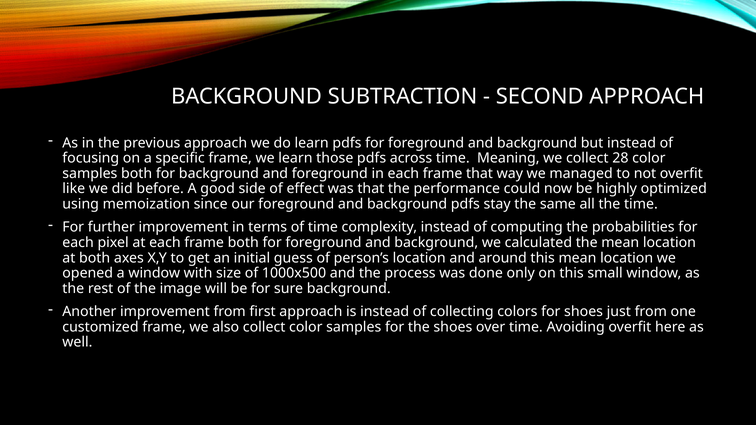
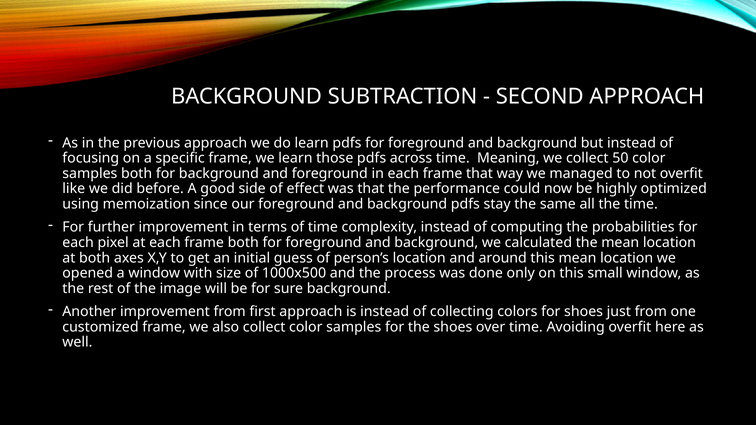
28: 28 -> 50
